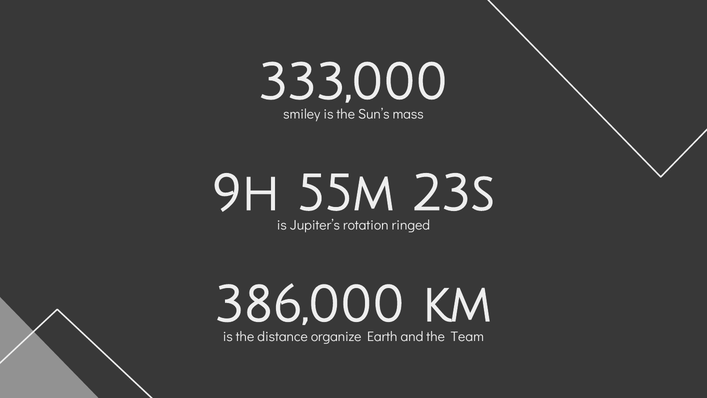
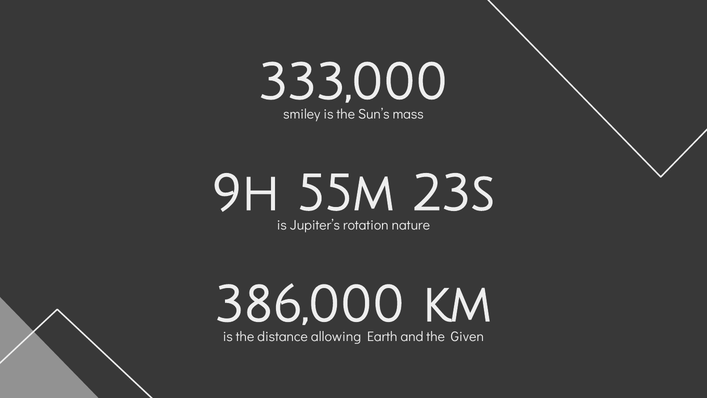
ringed: ringed -> nature
organize: organize -> allowing
Team: Team -> Given
